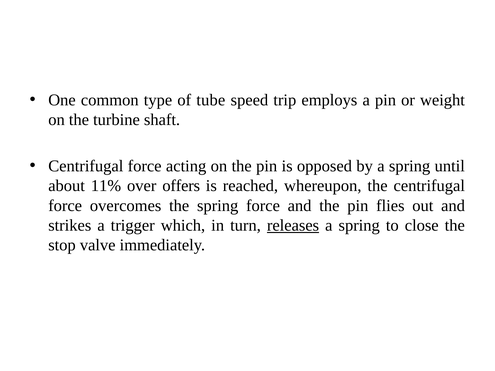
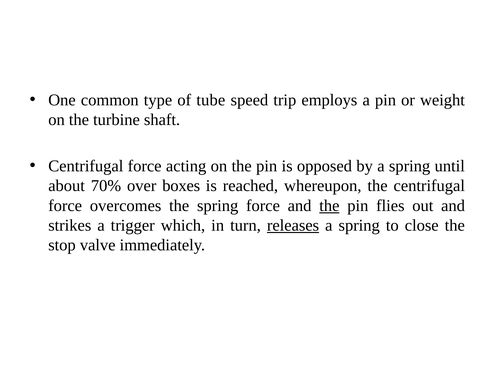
11%: 11% -> 70%
offers: offers -> boxes
the at (329, 206) underline: none -> present
